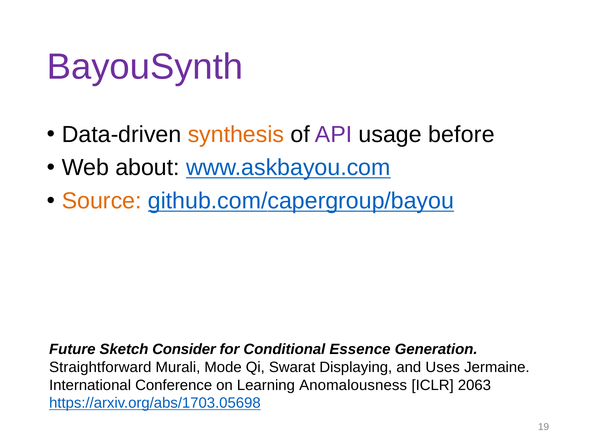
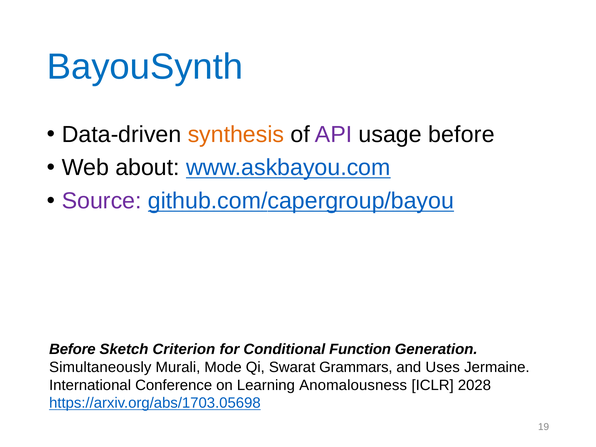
BayouSynth colour: purple -> blue
Source colour: orange -> purple
Future at (72, 349): Future -> Before
Consider: Consider -> Criterion
Essence: Essence -> Function
Straightforward: Straightforward -> Simultaneously
Displaying: Displaying -> Grammars
2063: 2063 -> 2028
